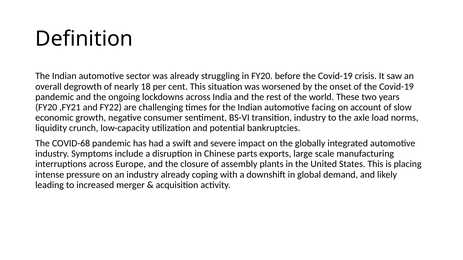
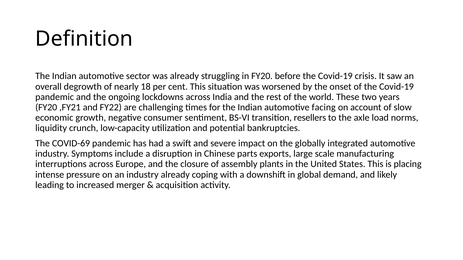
transition industry: industry -> resellers
COVID-68: COVID-68 -> COVID-69
